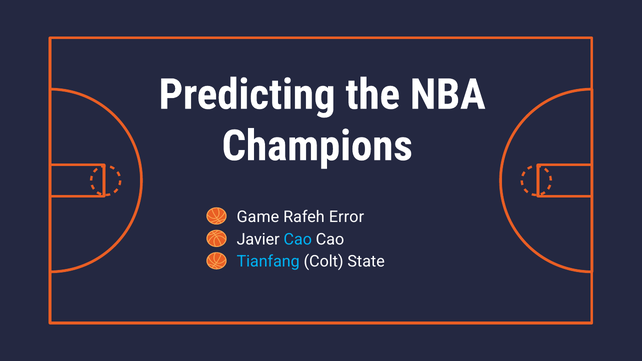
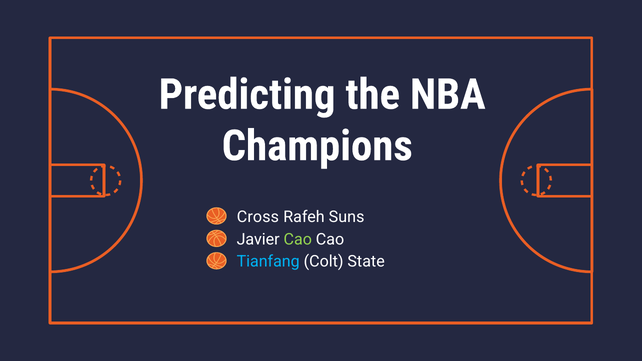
Game: Game -> Cross
Error: Error -> Suns
Cao at (298, 239) colour: light blue -> light green
